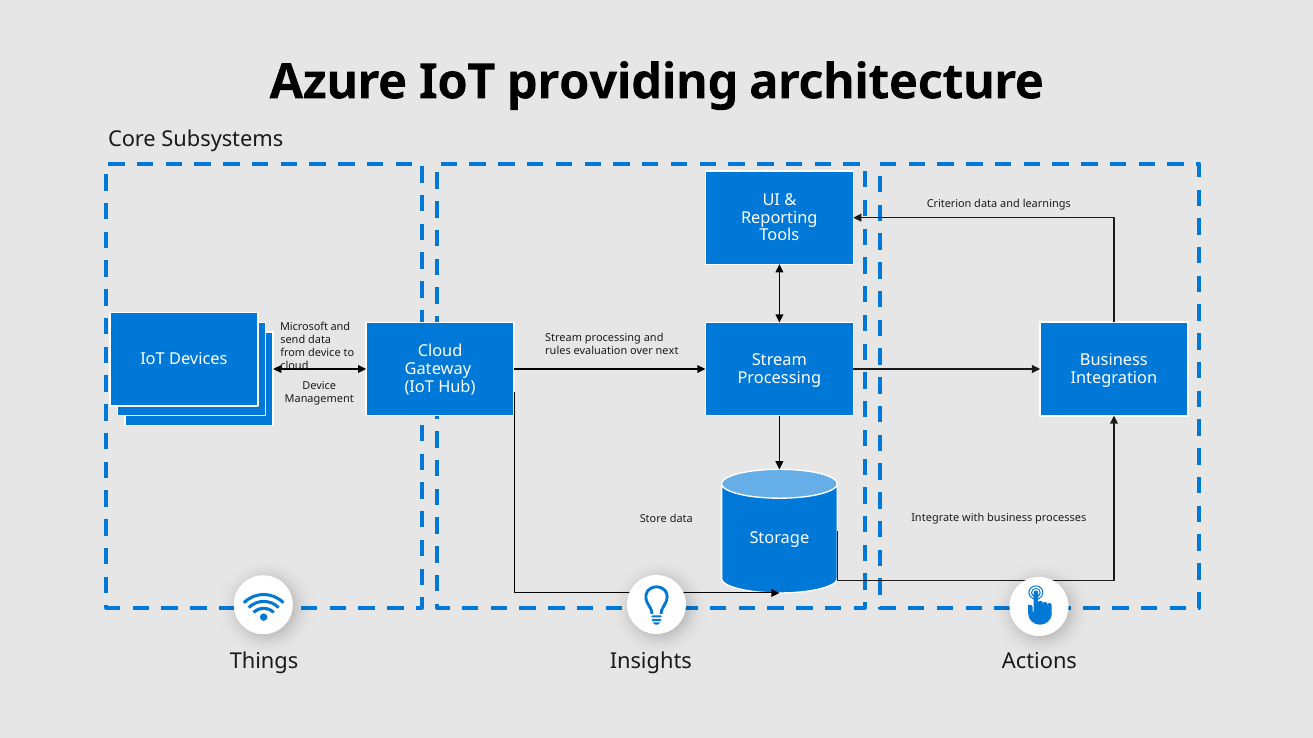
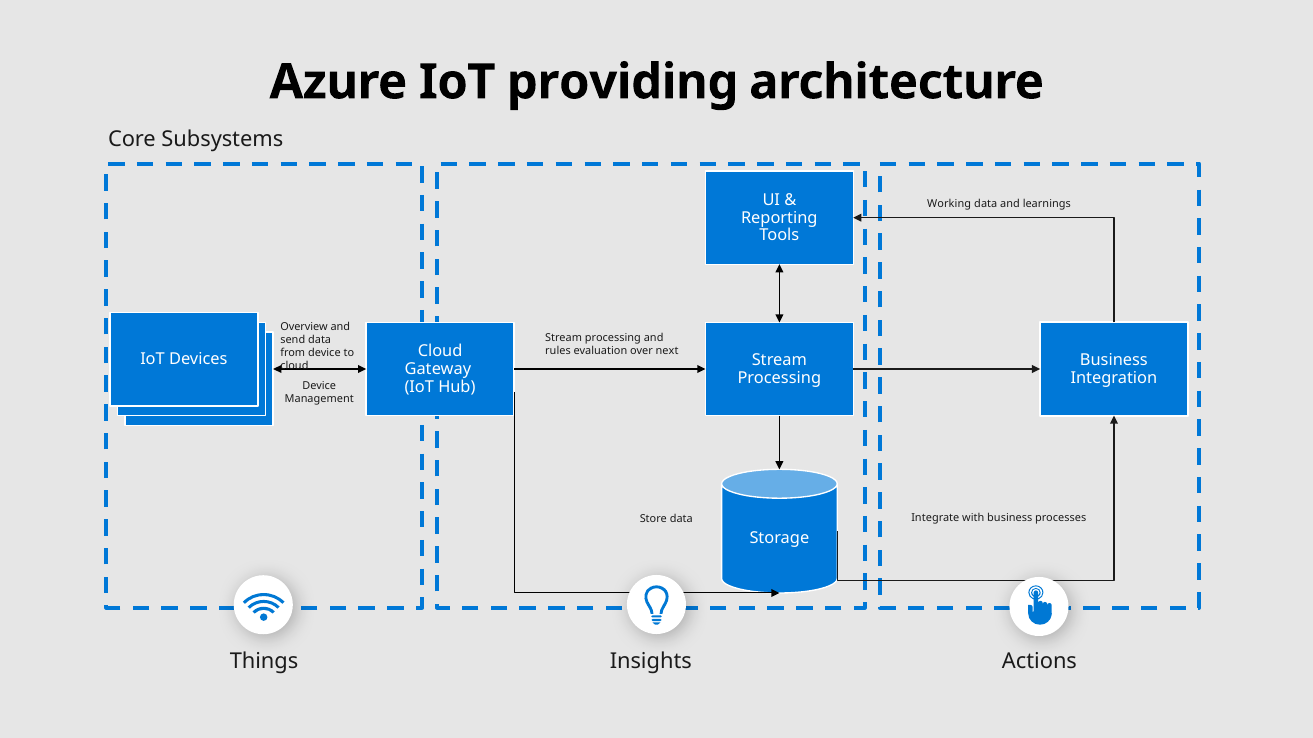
Criterion: Criterion -> Working
Microsoft: Microsoft -> Overview
